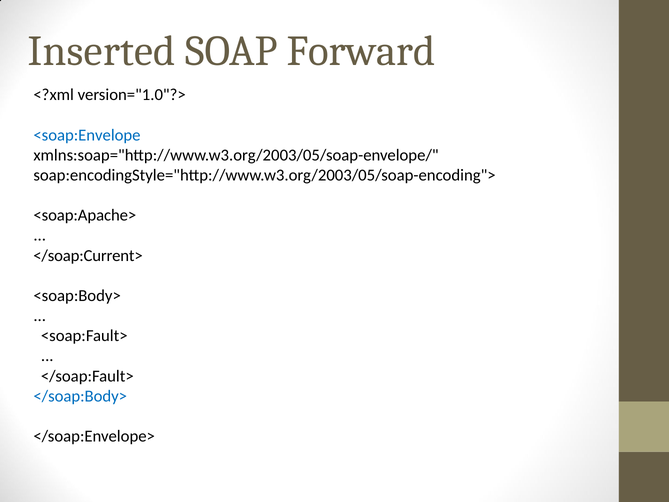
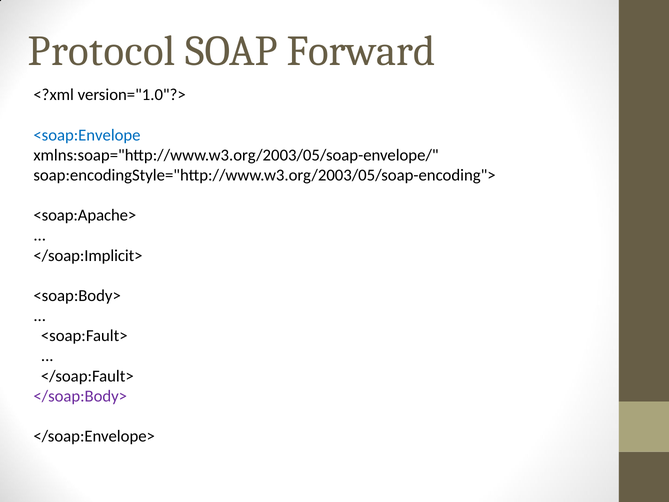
Inserted: Inserted -> Protocol
</soap:Current>: </soap:Current> -> </soap:Implicit>
</soap:Body> colour: blue -> purple
